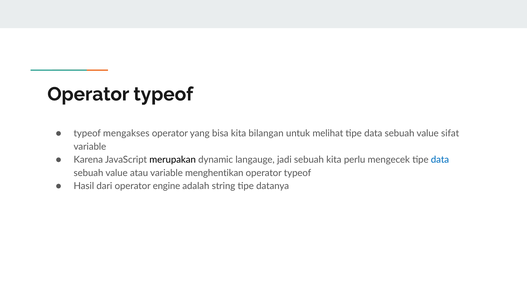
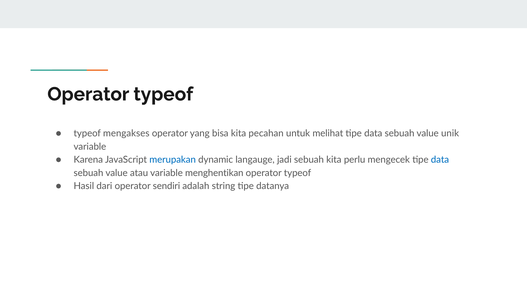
bilangan: bilangan -> pecahan
sifat: sifat -> unik
merupakan colour: black -> blue
engine: engine -> sendiri
